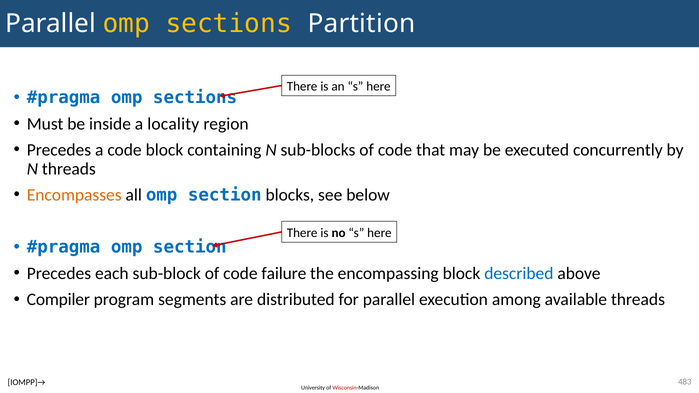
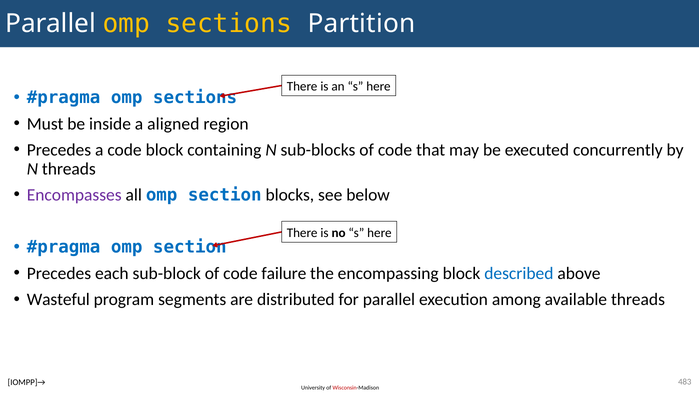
locality: locality -> aligned
Encompasses colour: orange -> purple
Compiler: Compiler -> Wasteful
